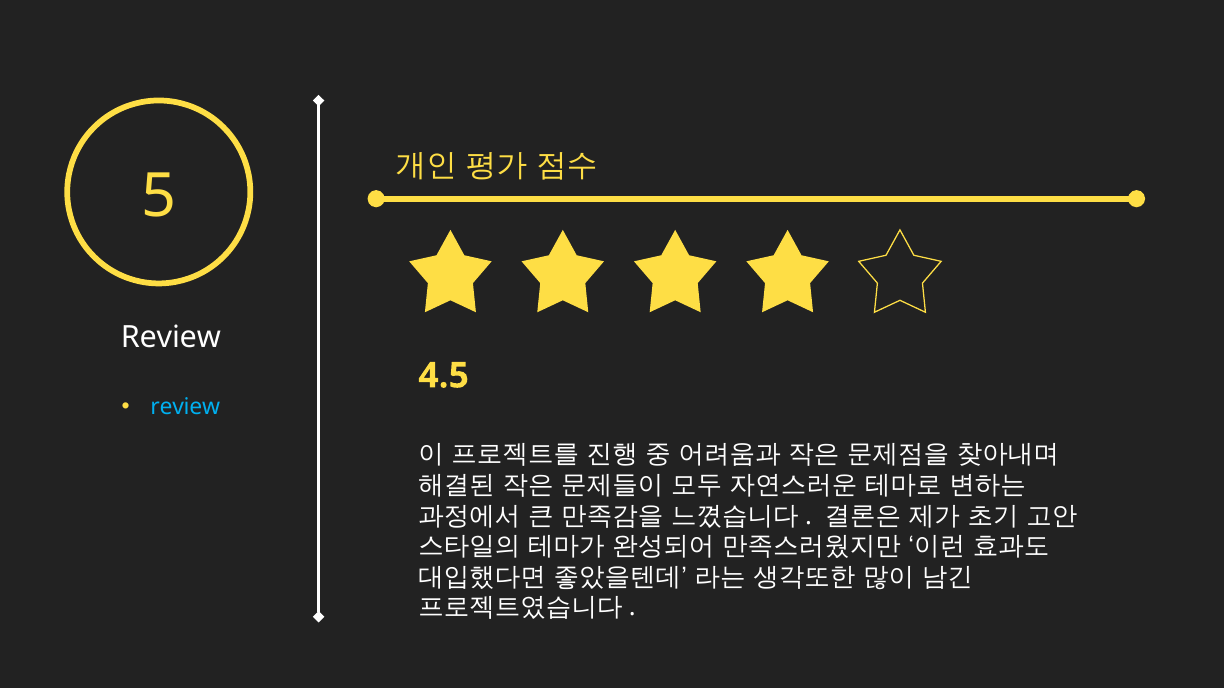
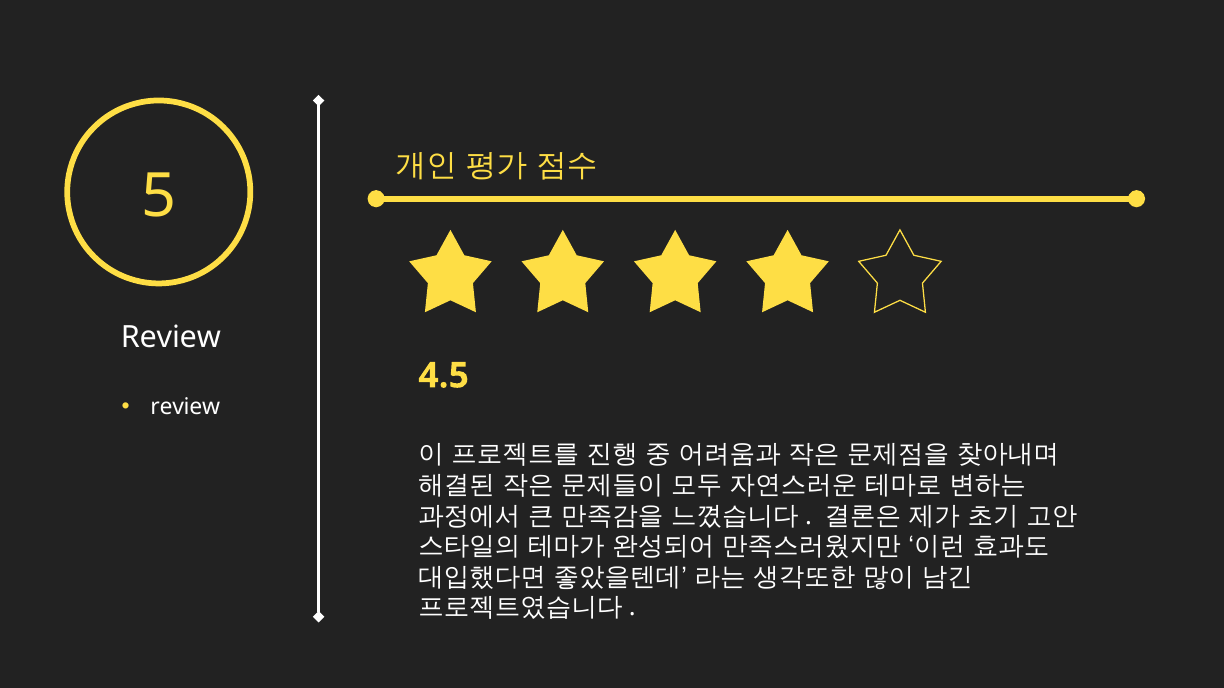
review at (185, 408) colour: light blue -> white
